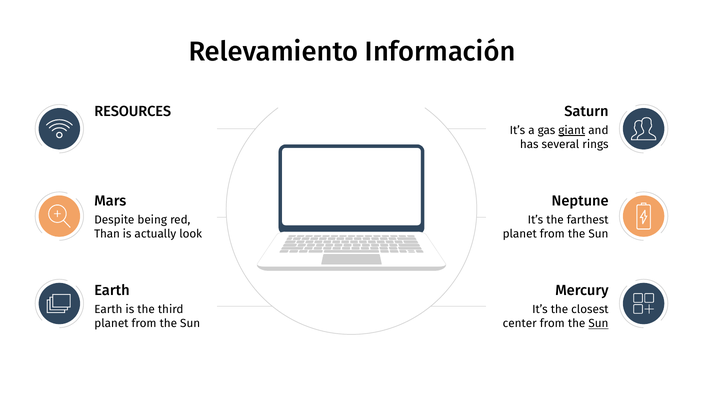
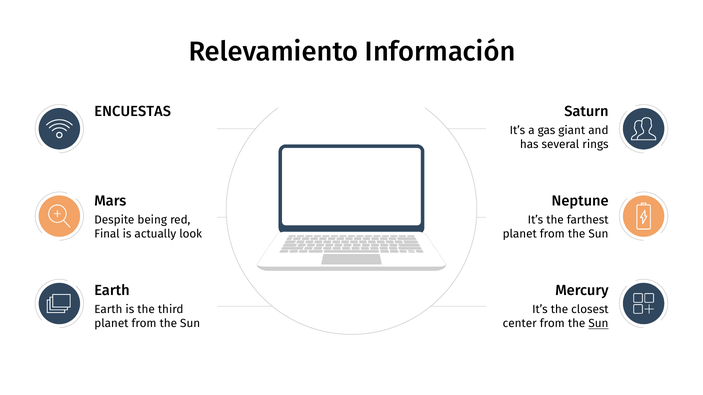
RESOURCES: RESOURCES -> ENCUESTAS
giant underline: present -> none
Than: Than -> Final
